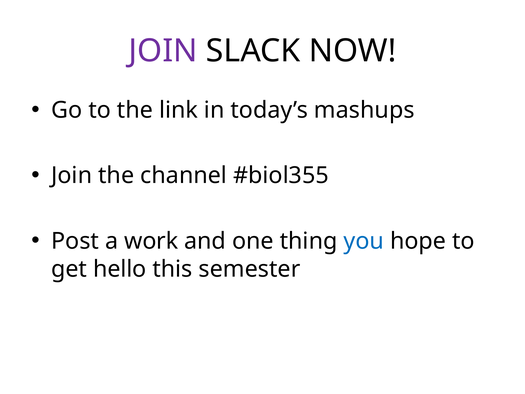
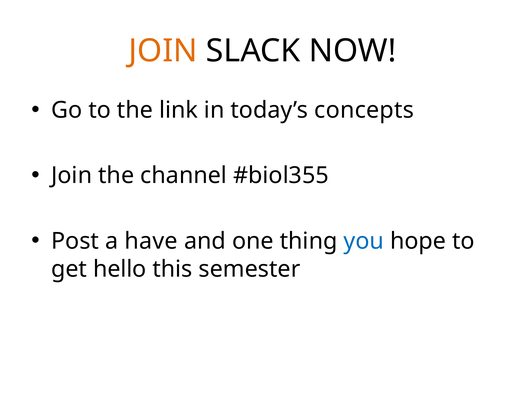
JOIN at (163, 51) colour: purple -> orange
mashups: mashups -> concepts
work: work -> have
